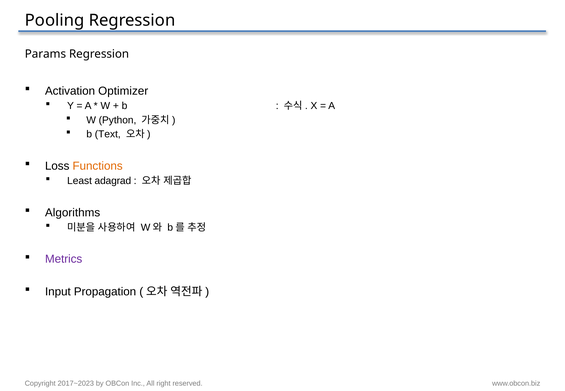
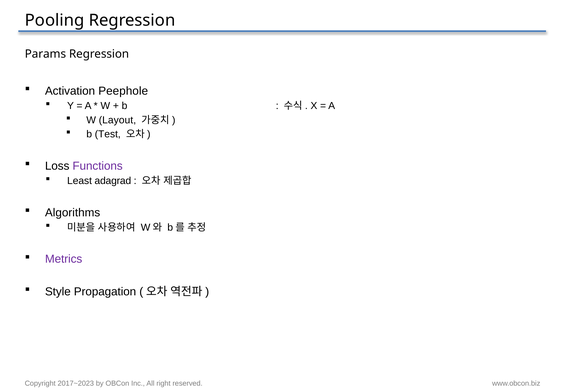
Optimizer: Optimizer -> Peephole
Python: Python -> Layout
Text: Text -> Test
Functions colour: orange -> purple
Input: Input -> Style
